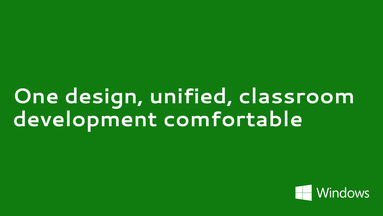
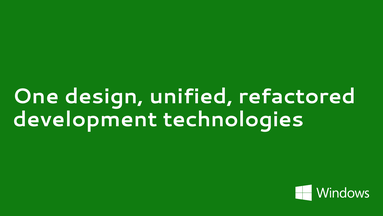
classroom: classroom -> refactored
comfortable: comfortable -> technologies
